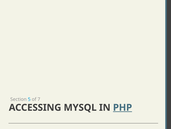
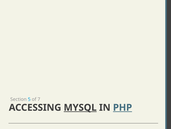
MYSQL underline: none -> present
